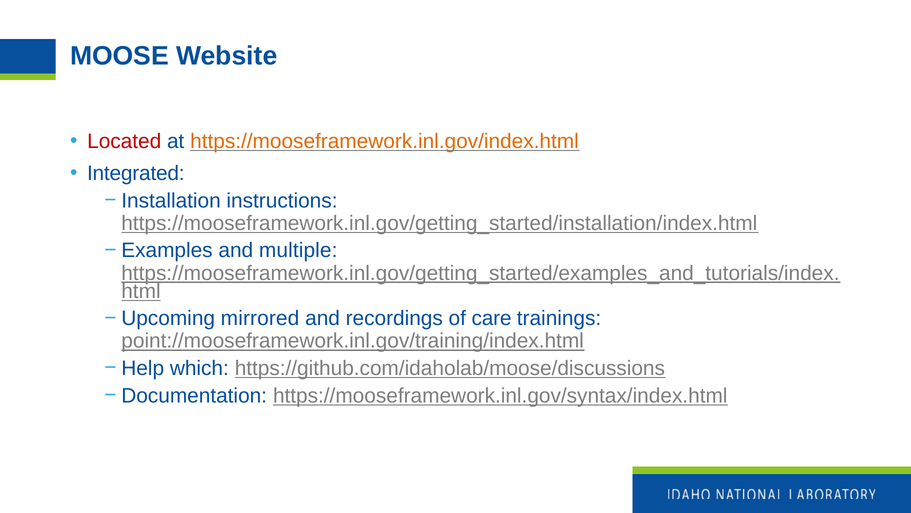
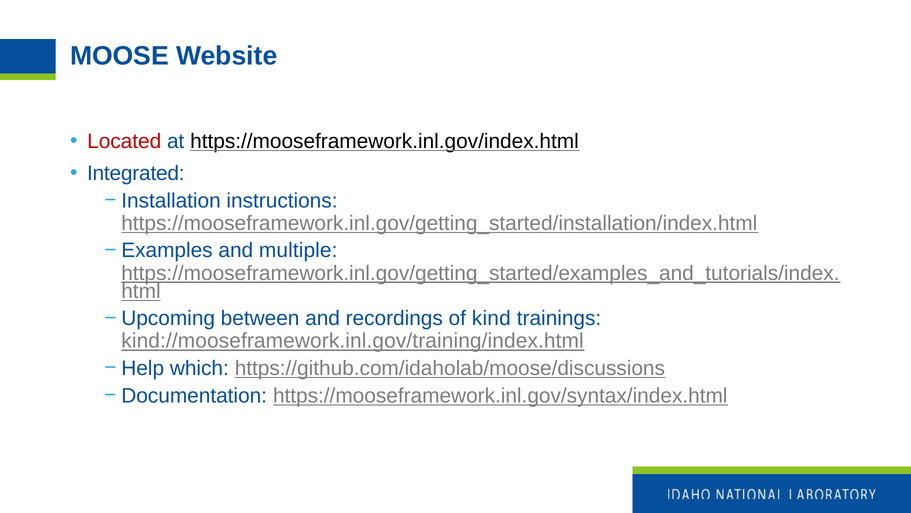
https://mooseframework.inl.gov/index.html colour: orange -> black
mirrored: mirrored -> between
care: care -> kind
point://mooseframework.inl.gov/training/index.html: point://mooseframework.inl.gov/training/index.html -> kind://mooseframework.inl.gov/training/index.html
